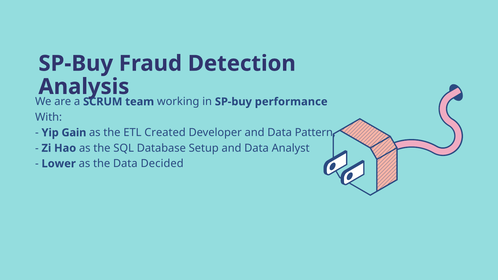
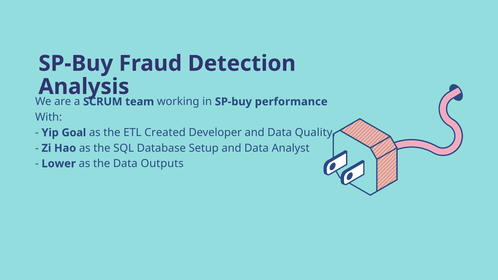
Gain: Gain -> Goal
Pattern: Pattern -> Quality
Decided: Decided -> Outputs
